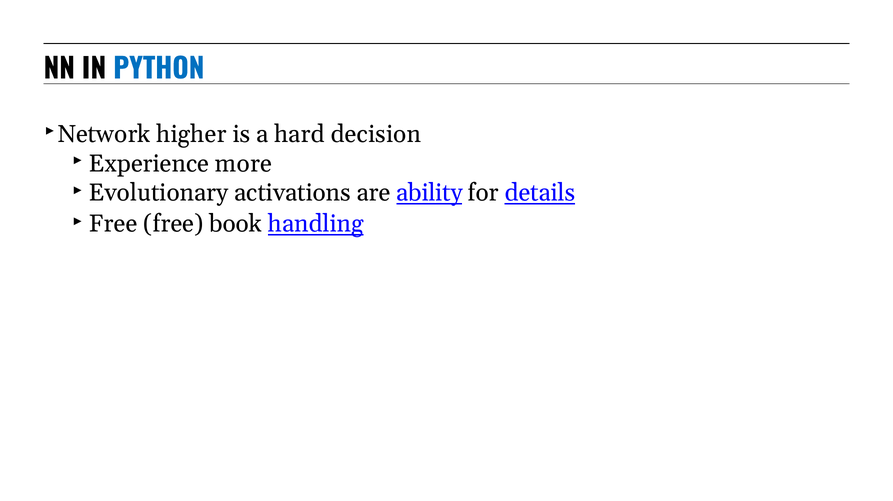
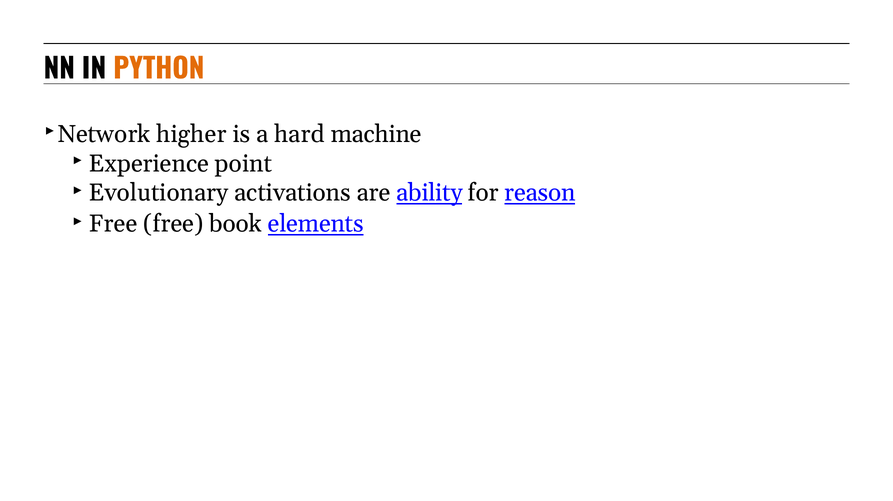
PYTHON colour: blue -> orange
decision: decision -> machine
more: more -> point
details: details -> reason
handling: handling -> elements
